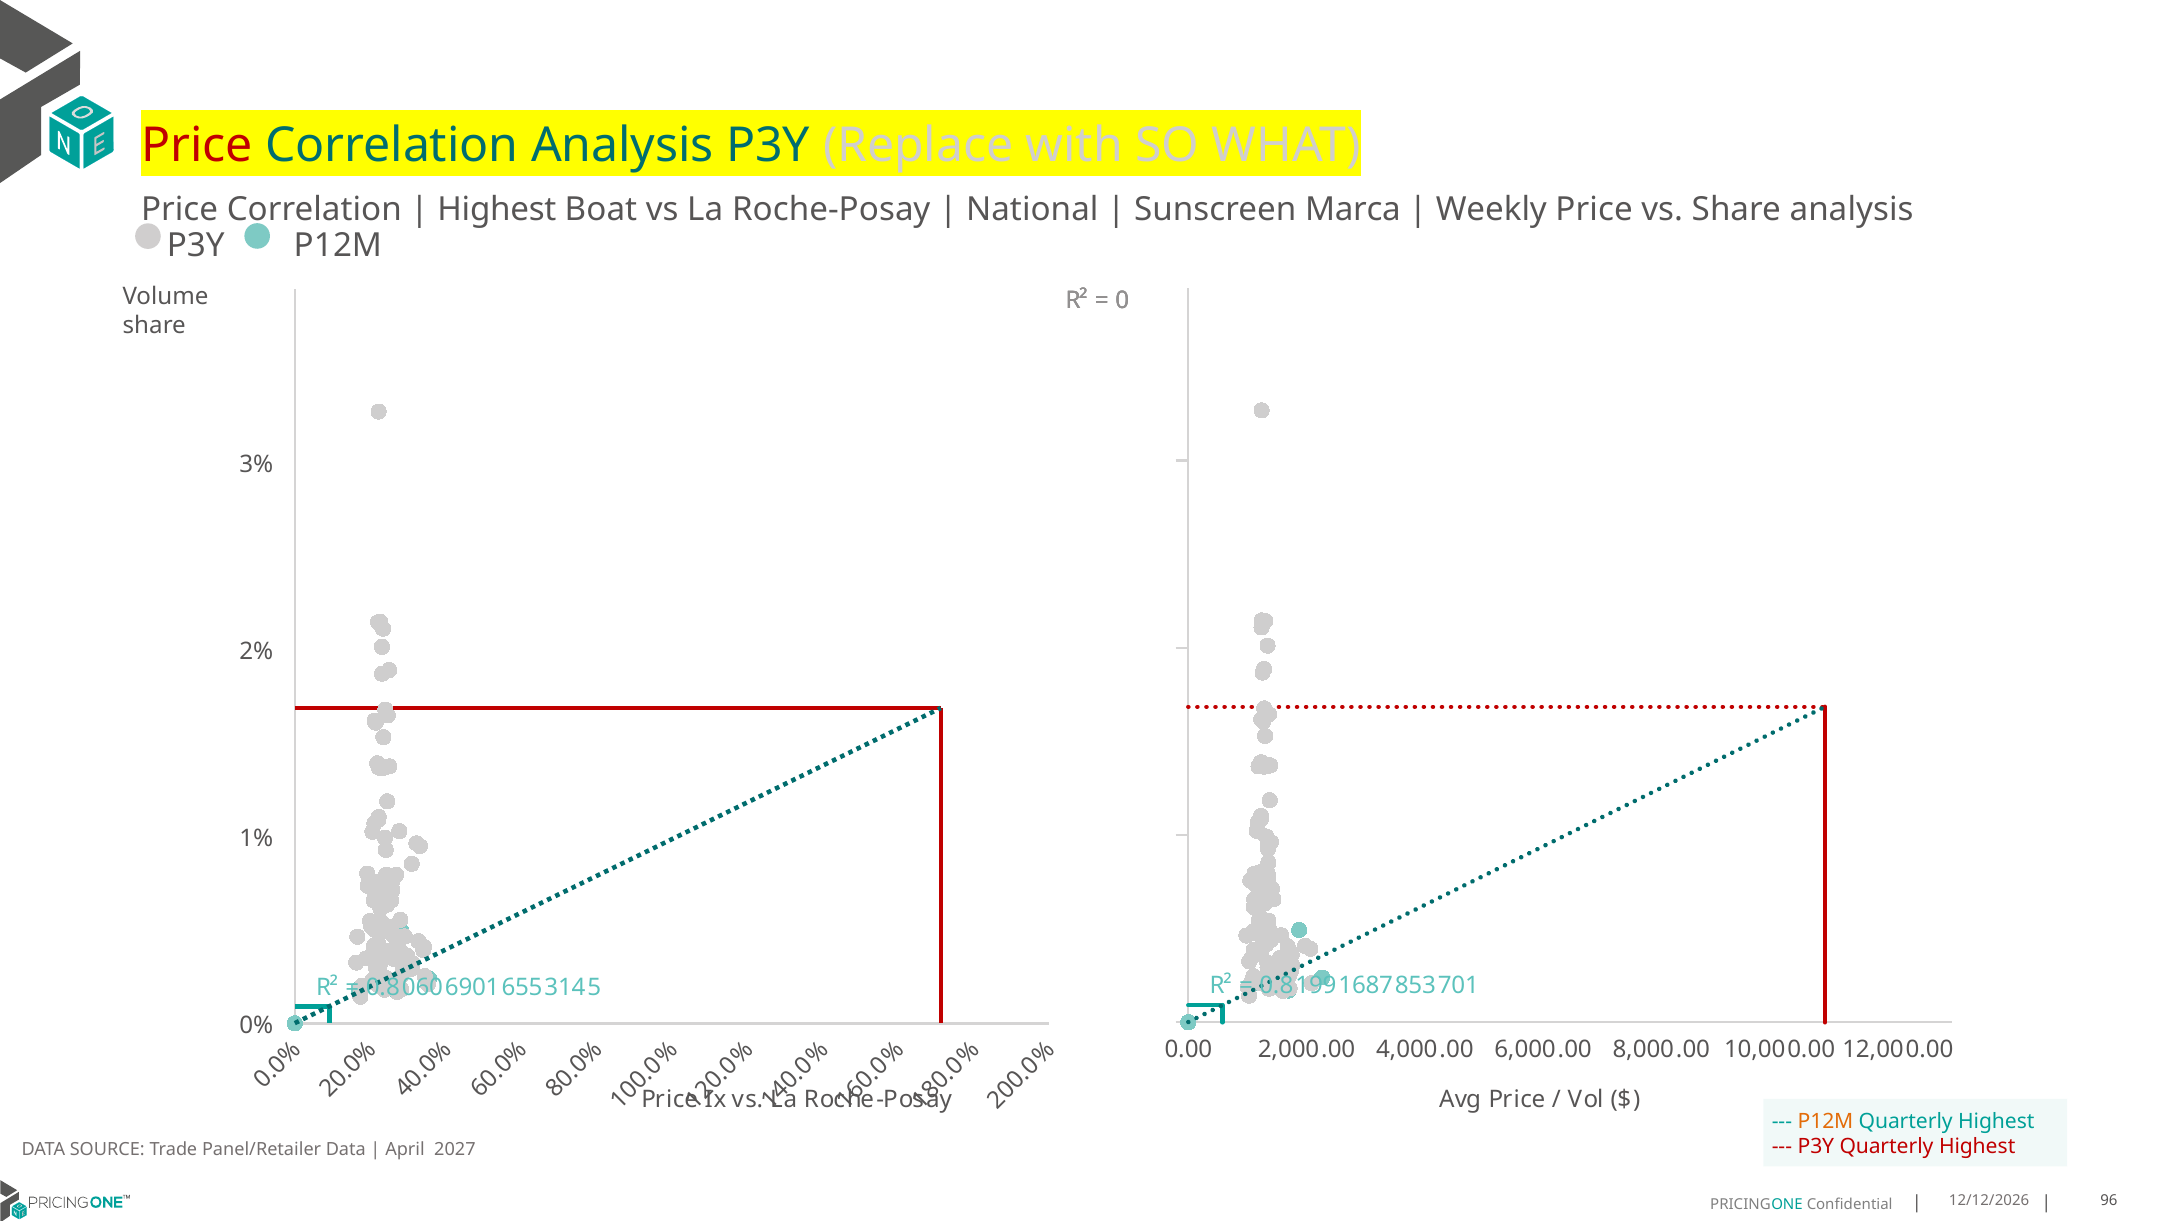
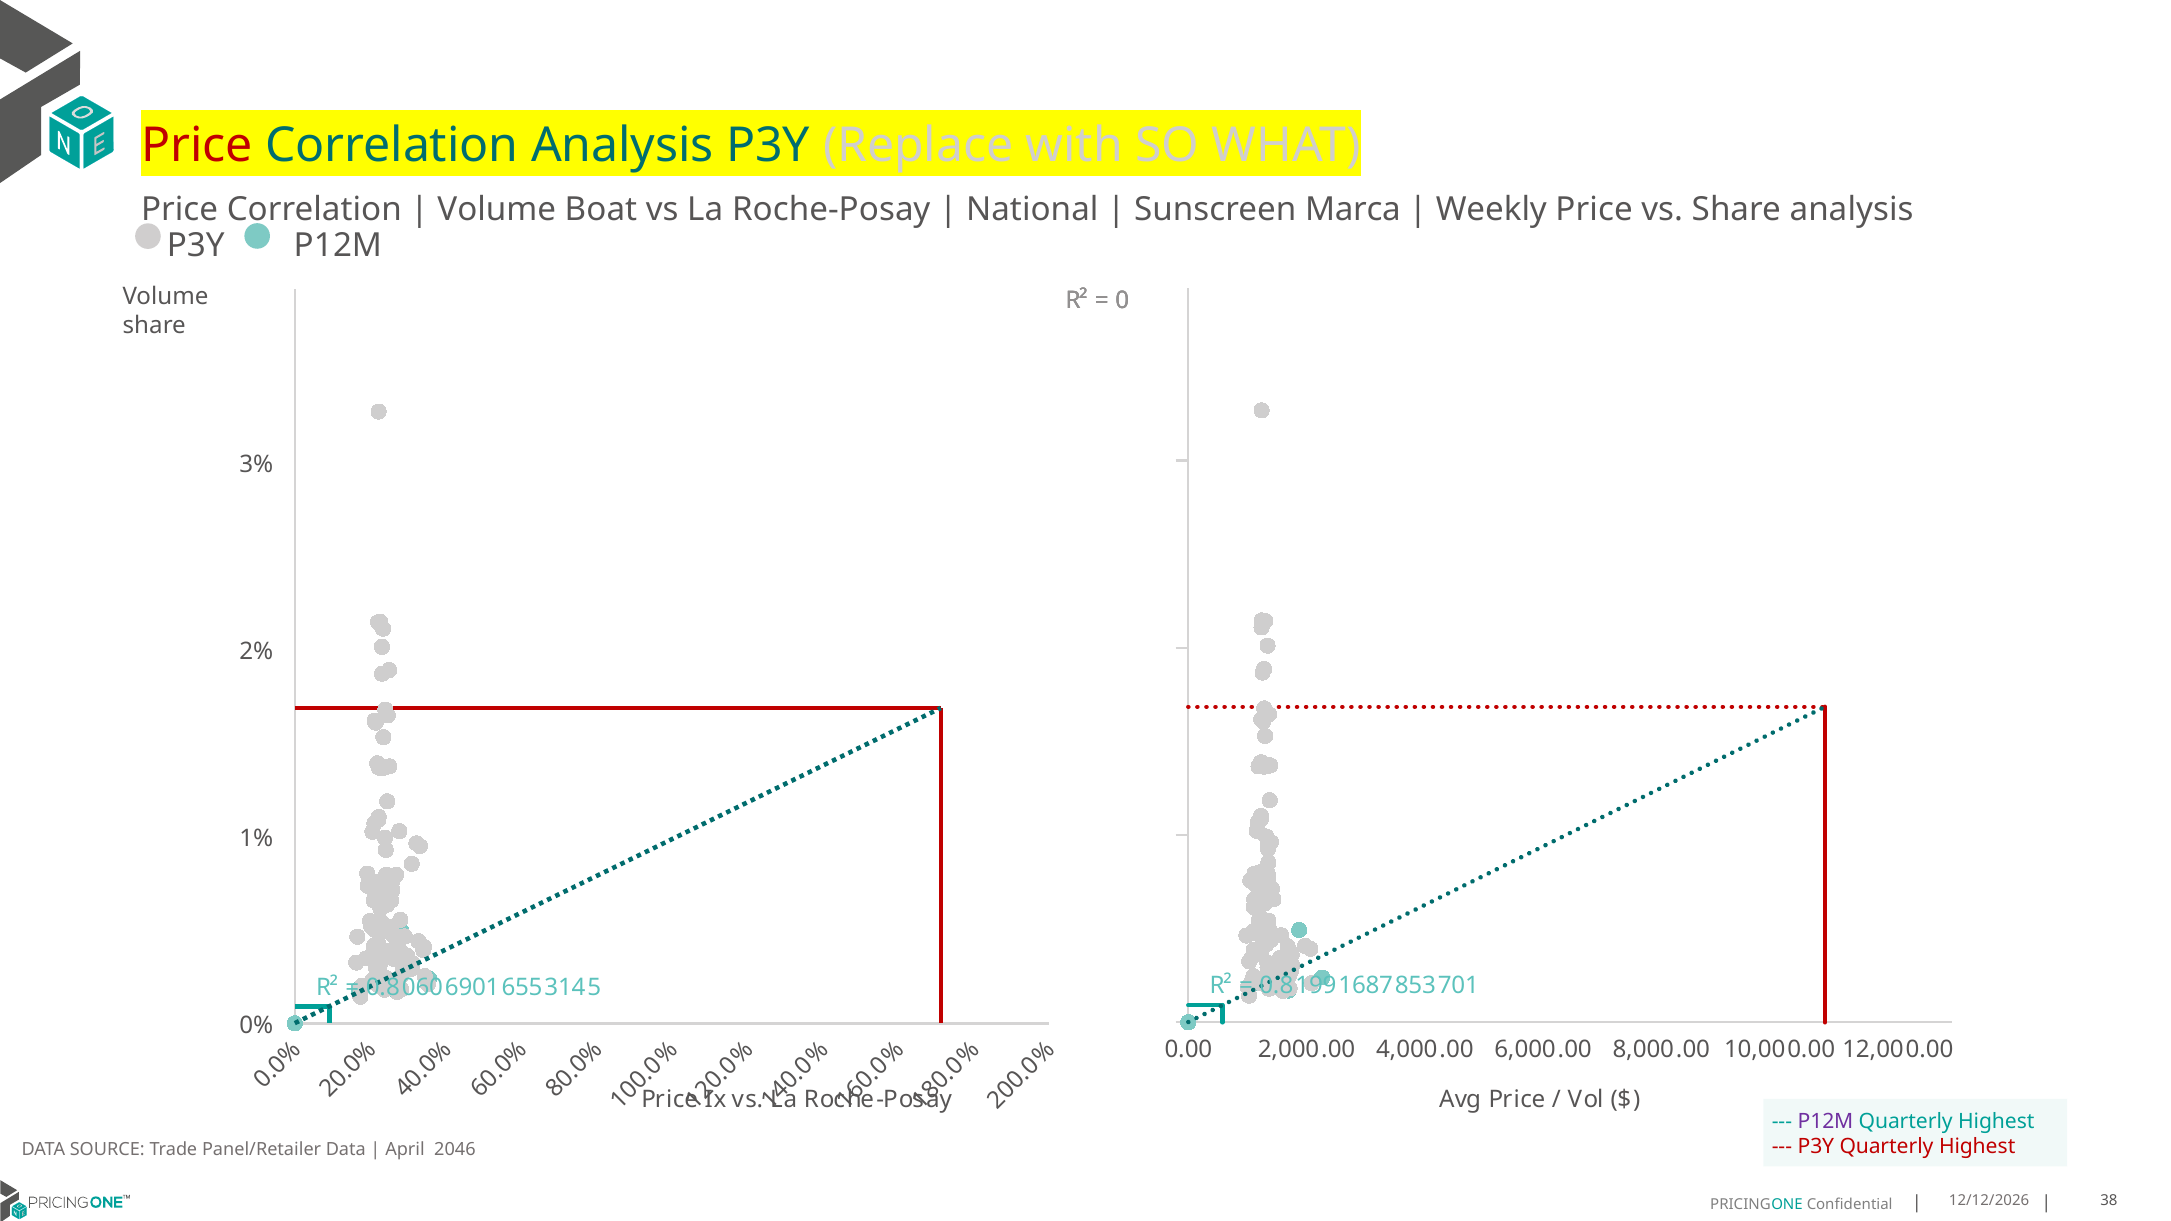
Highest at (497, 210): Highest -> Volume
P12M at (1826, 1122) colour: orange -> purple
2027: 2027 -> 2046
96: 96 -> 38
